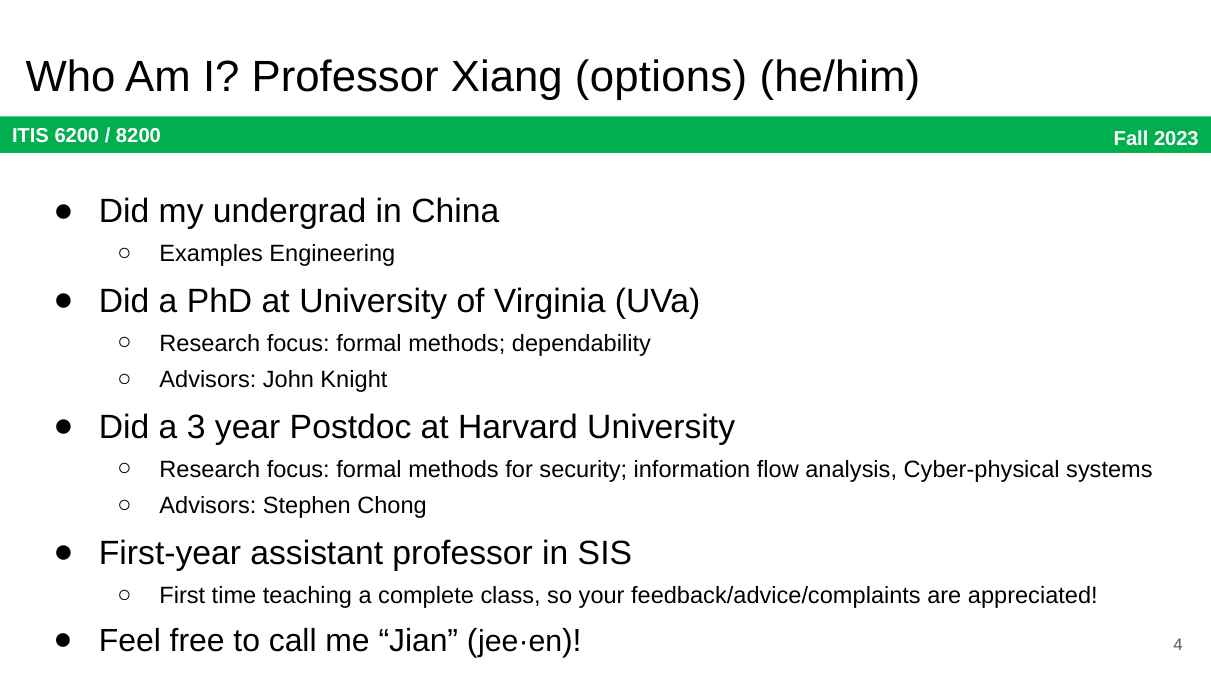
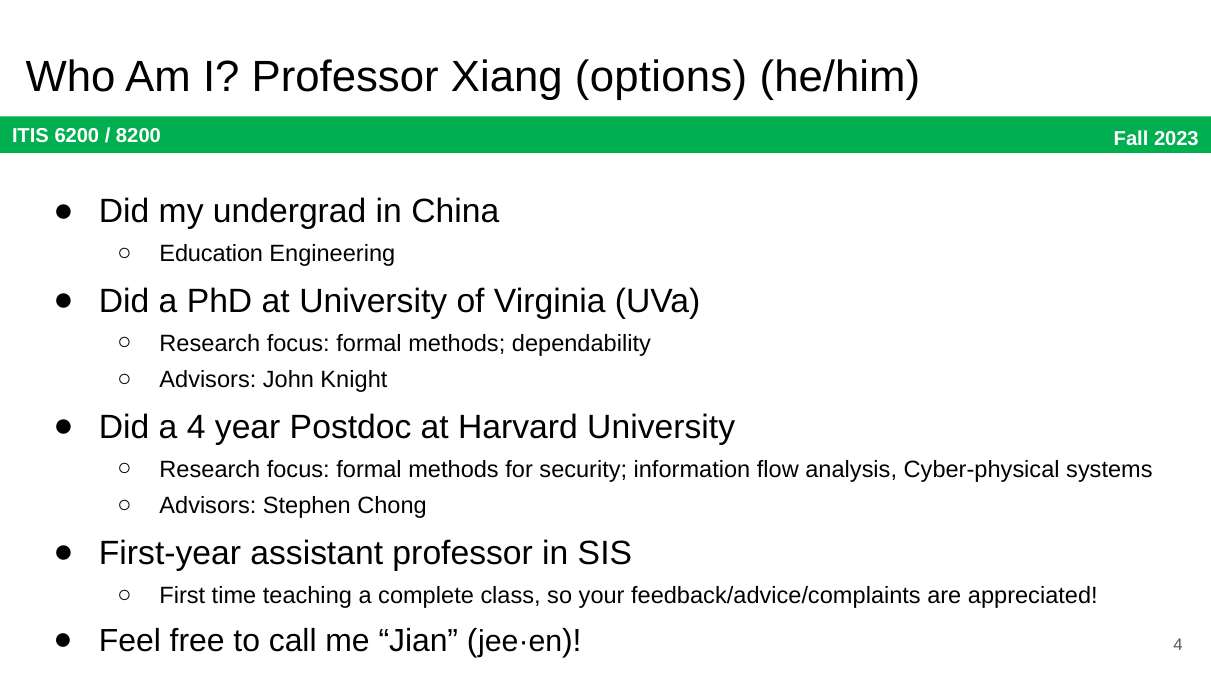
Examples: Examples -> Education
a 3: 3 -> 4
